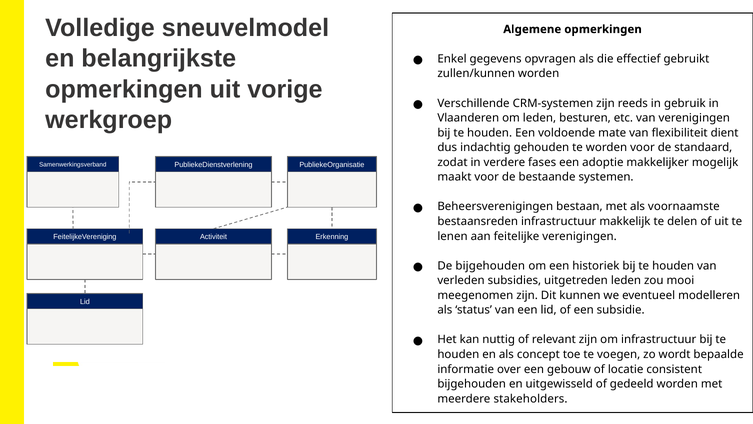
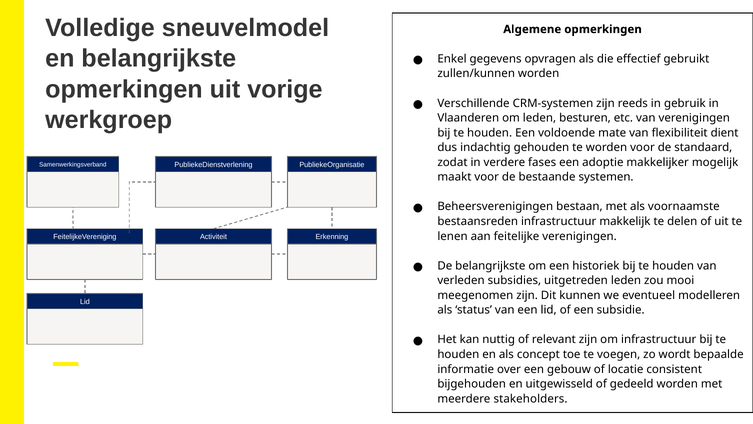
De bijgehouden: bijgehouden -> belangrijkste
